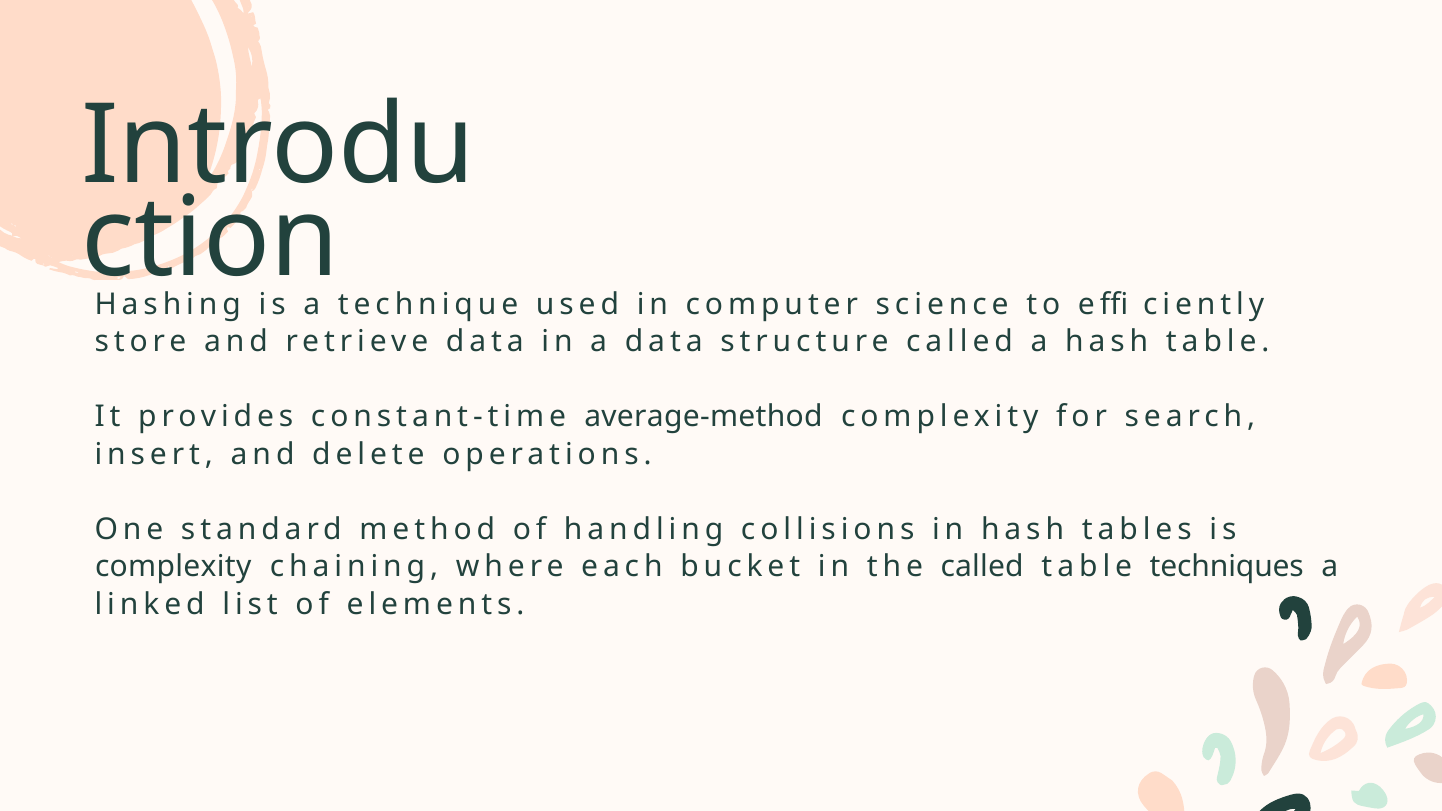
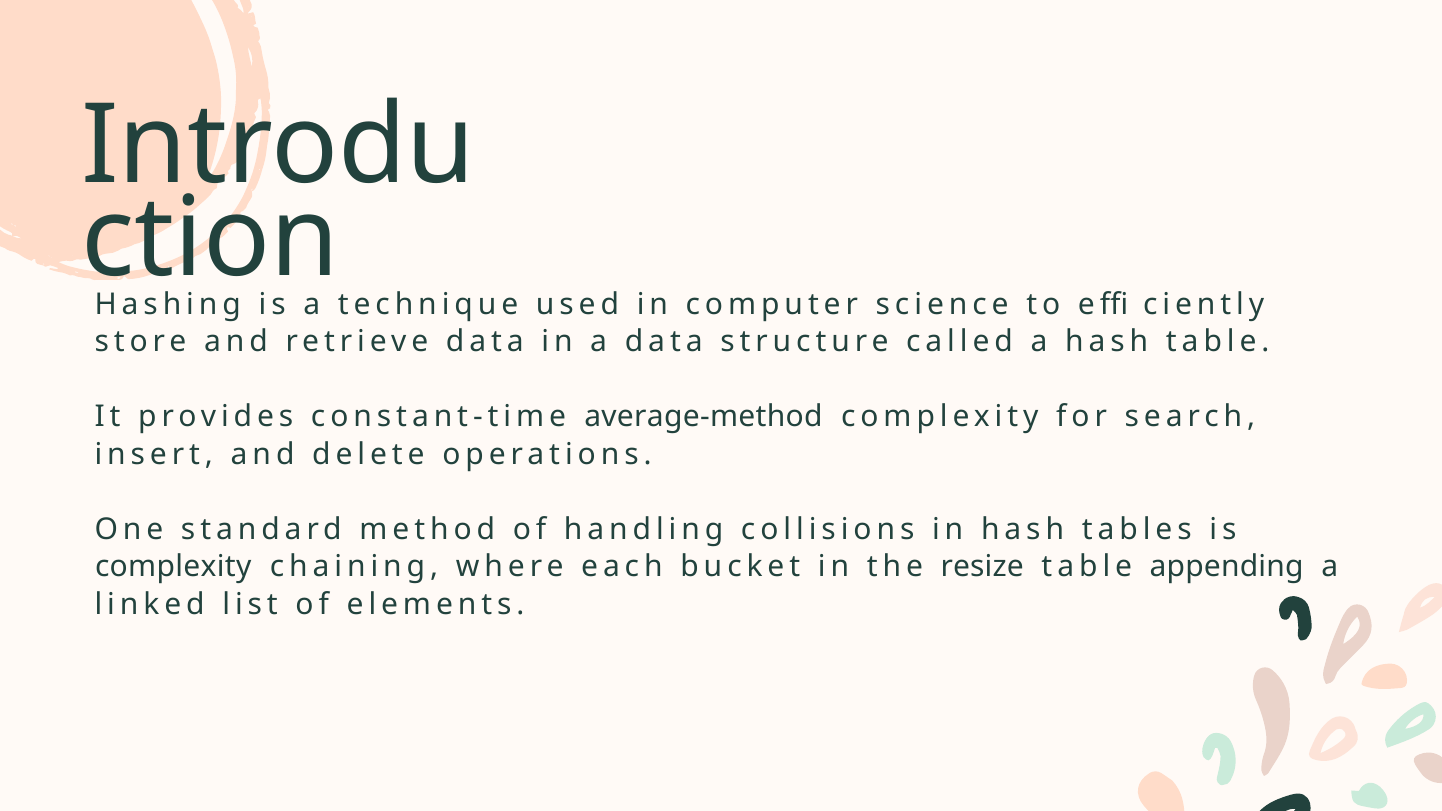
the called: called -> resize
techniques: techniques -> appending
